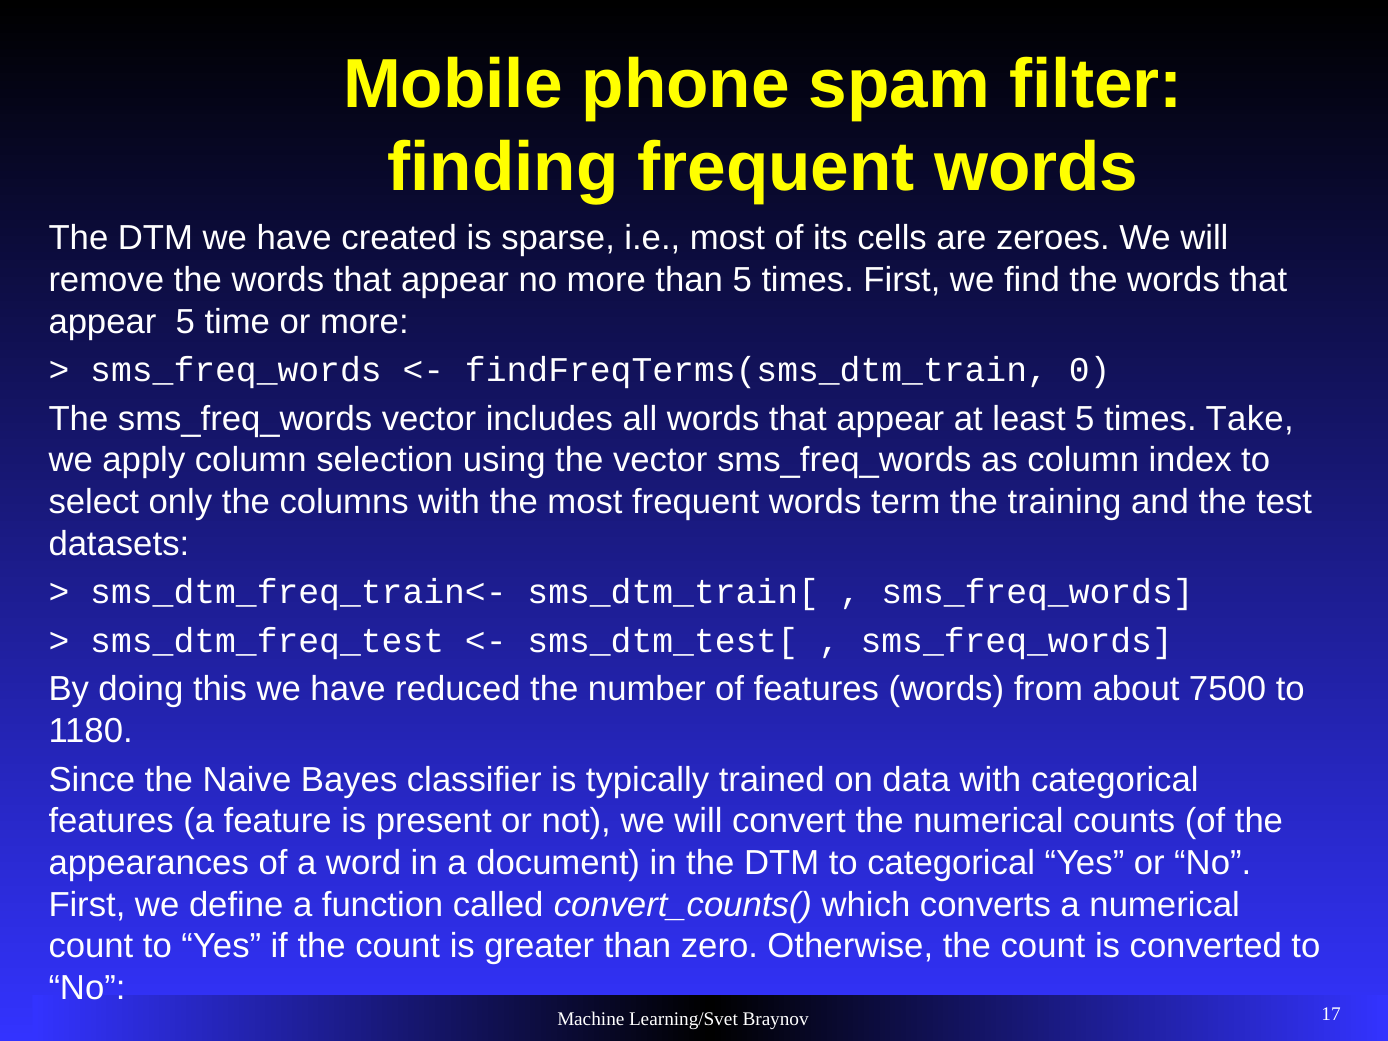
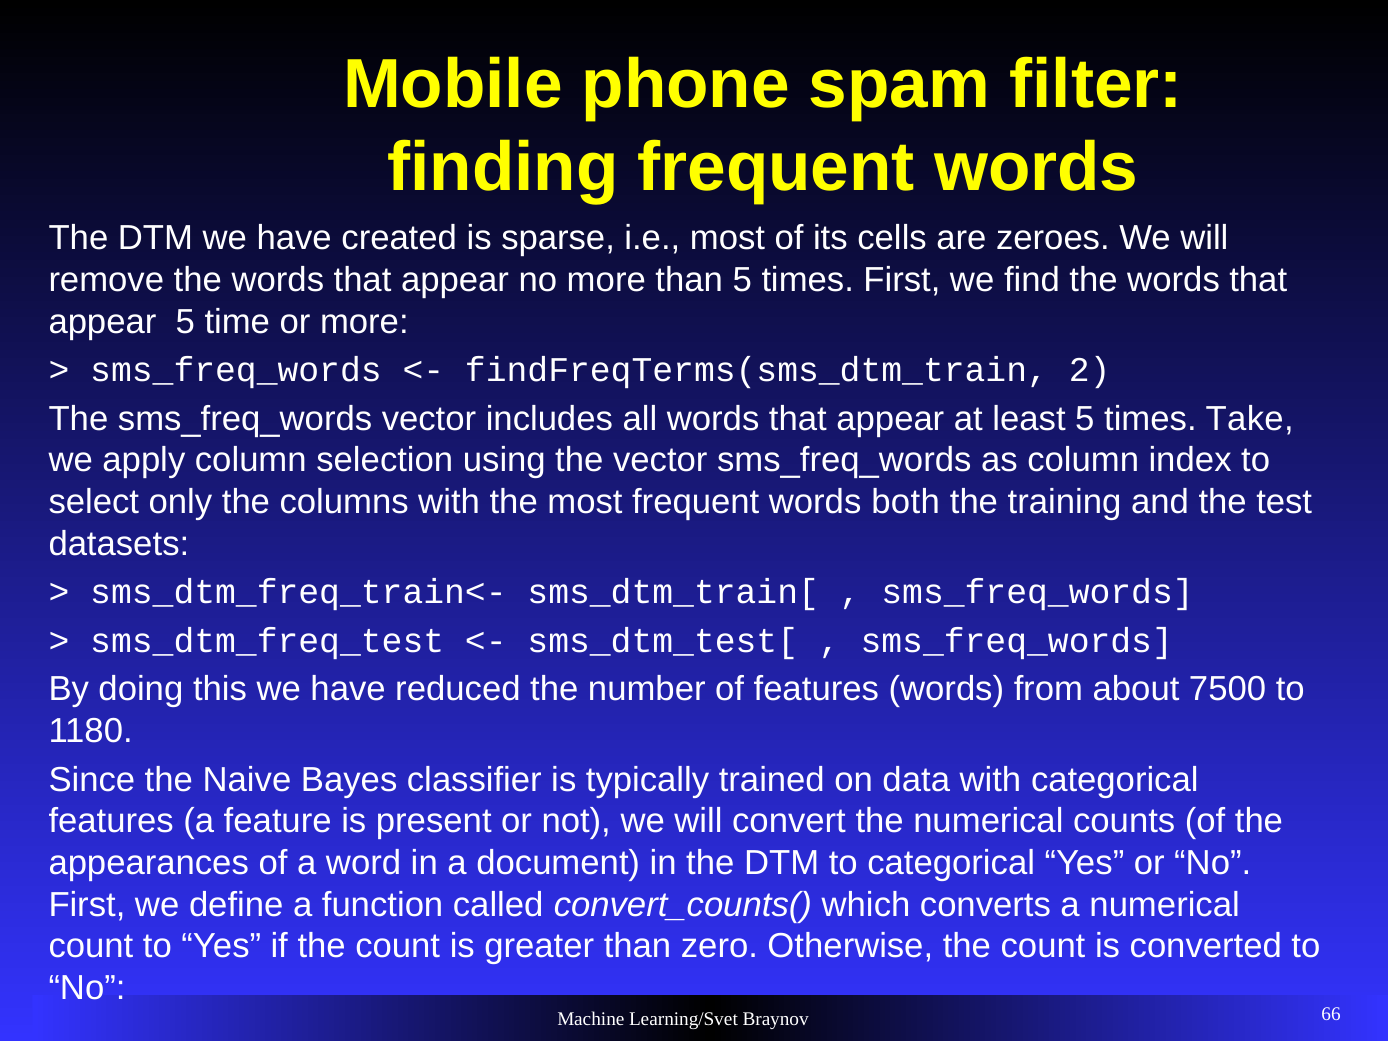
0: 0 -> 2
term: term -> both
17: 17 -> 66
